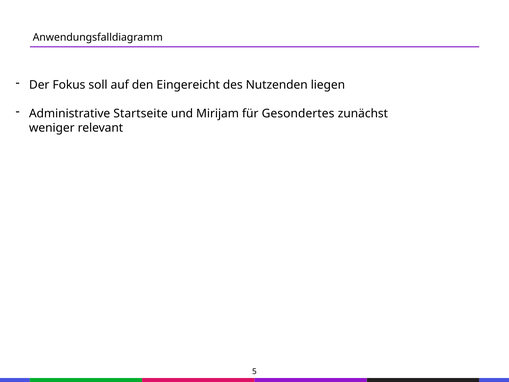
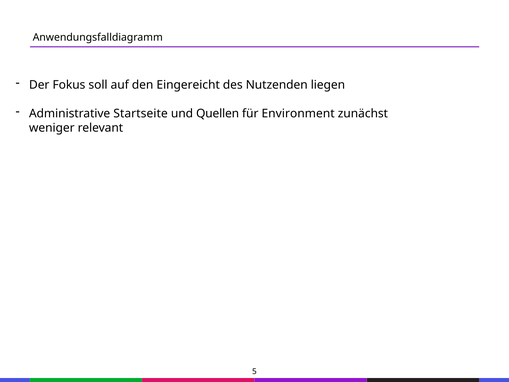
Mirijam: Mirijam -> Quellen
Gesondertes: Gesondertes -> Environment
